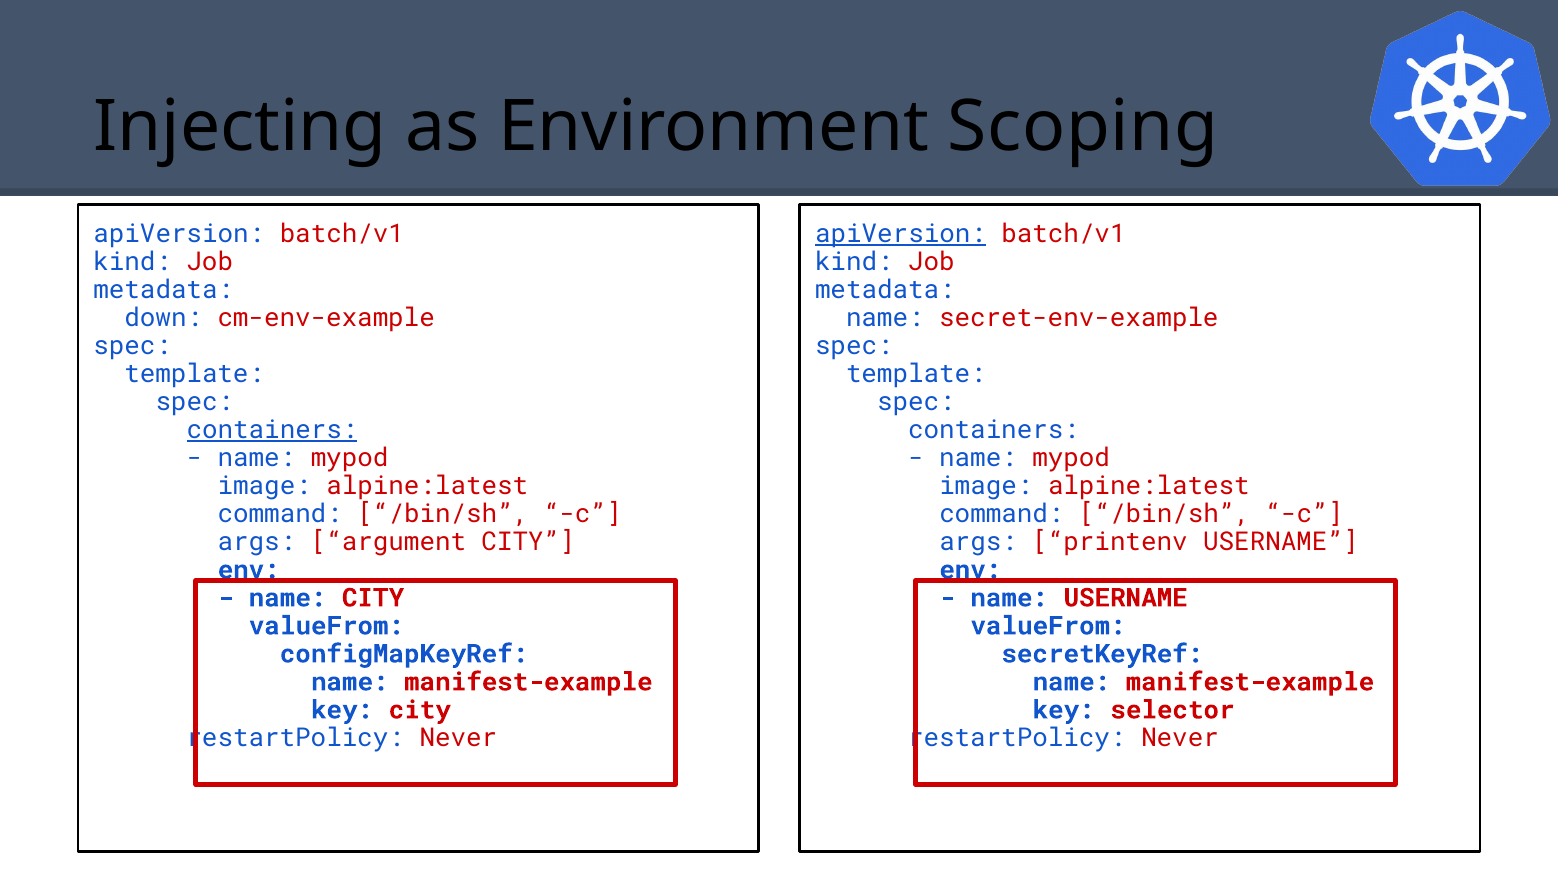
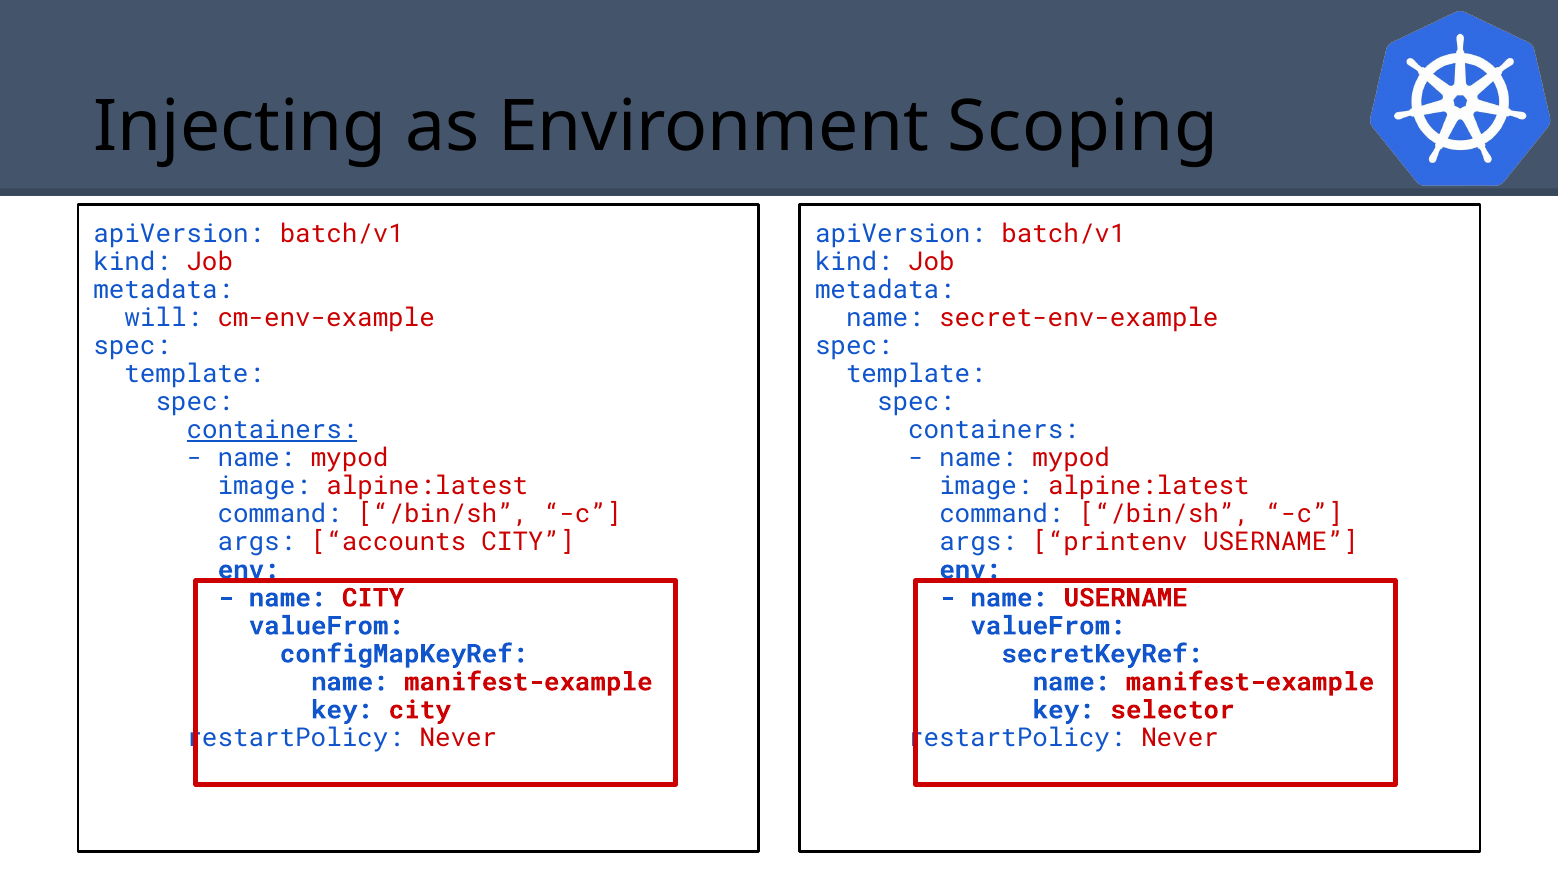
apiVersion at (901, 234) underline: present -> none
down: down -> will
argument: argument -> accounts
